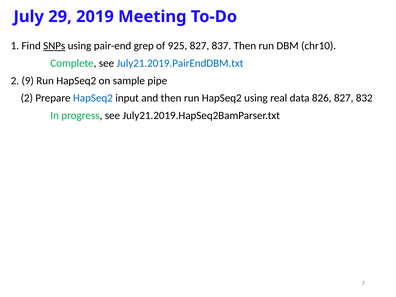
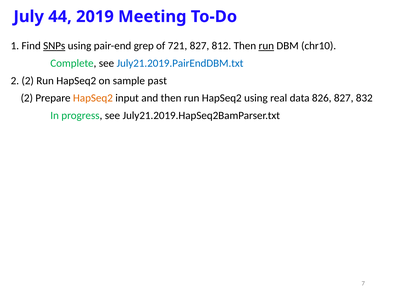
29: 29 -> 44
925: 925 -> 721
837: 837 -> 812
run at (266, 46) underline: none -> present
2 9: 9 -> 2
pipe: pipe -> past
HapSeq2 at (93, 98) colour: blue -> orange
